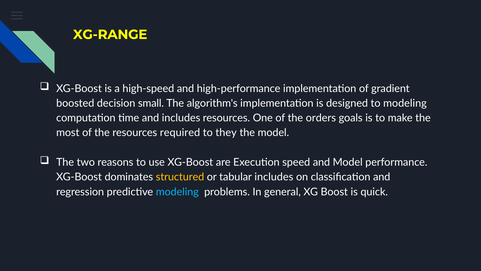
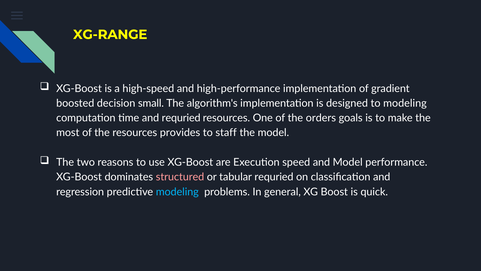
and includes: includes -> requried
required: required -> provides
they: they -> staff
structured colour: yellow -> pink
tabular includes: includes -> requried
